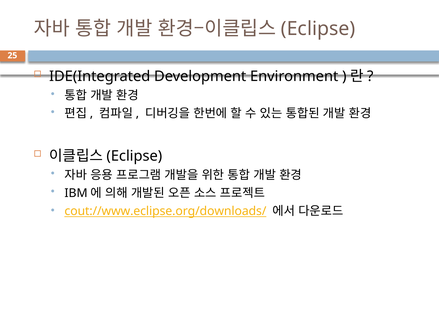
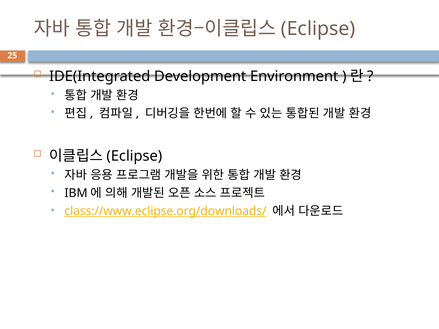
cout://www.eclipse.org/downloads/: cout://www.eclipse.org/downloads/ -> class://www.eclipse.org/downloads/
